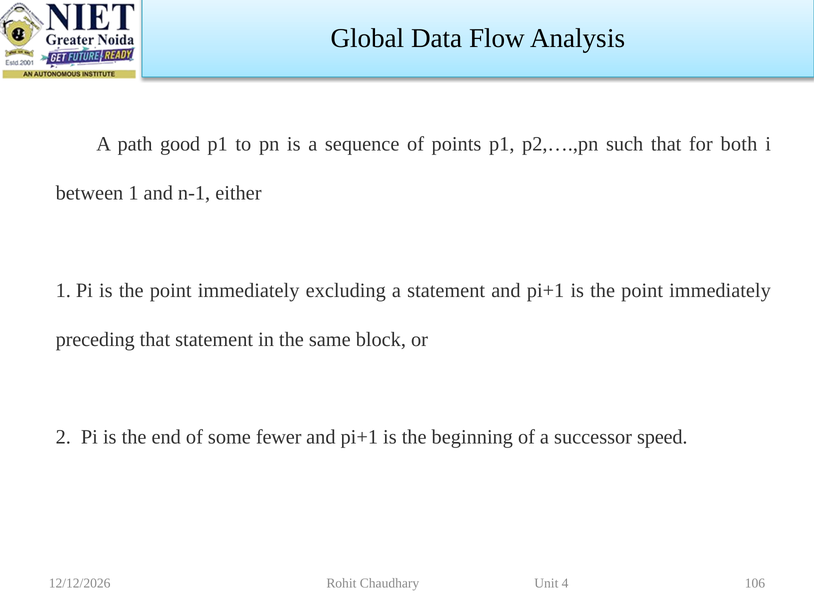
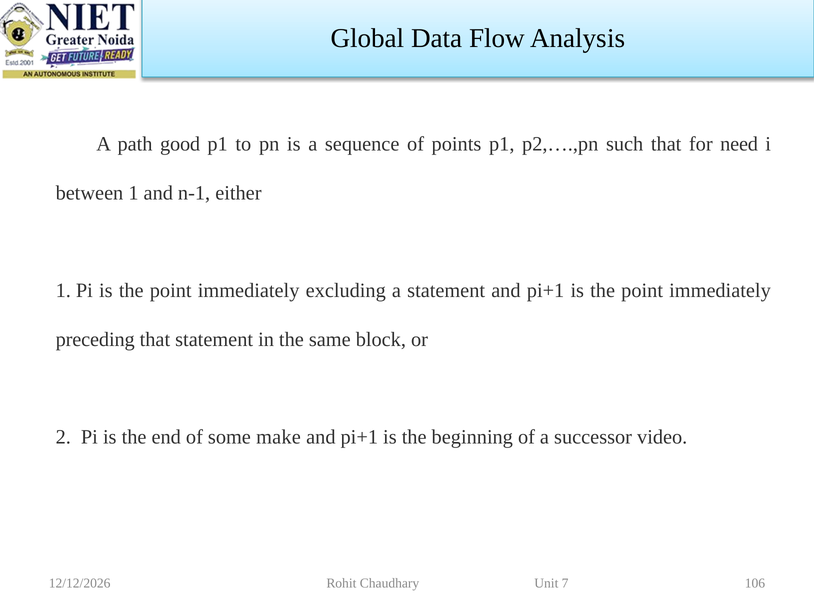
both: both -> need
fewer: fewer -> make
speed: speed -> video
4: 4 -> 7
